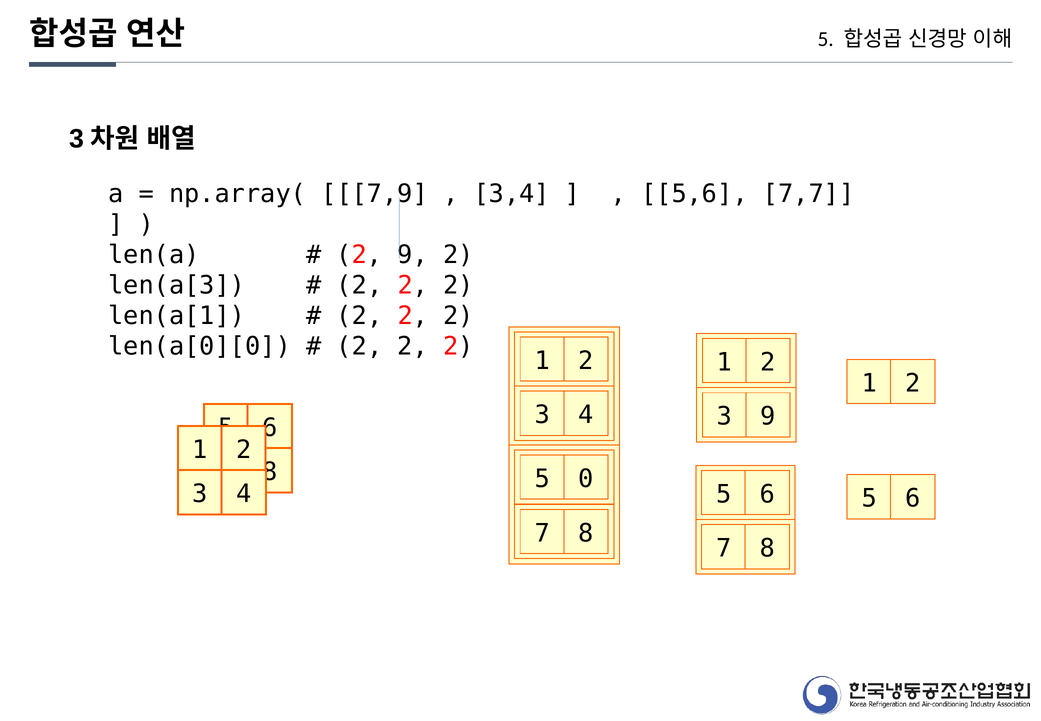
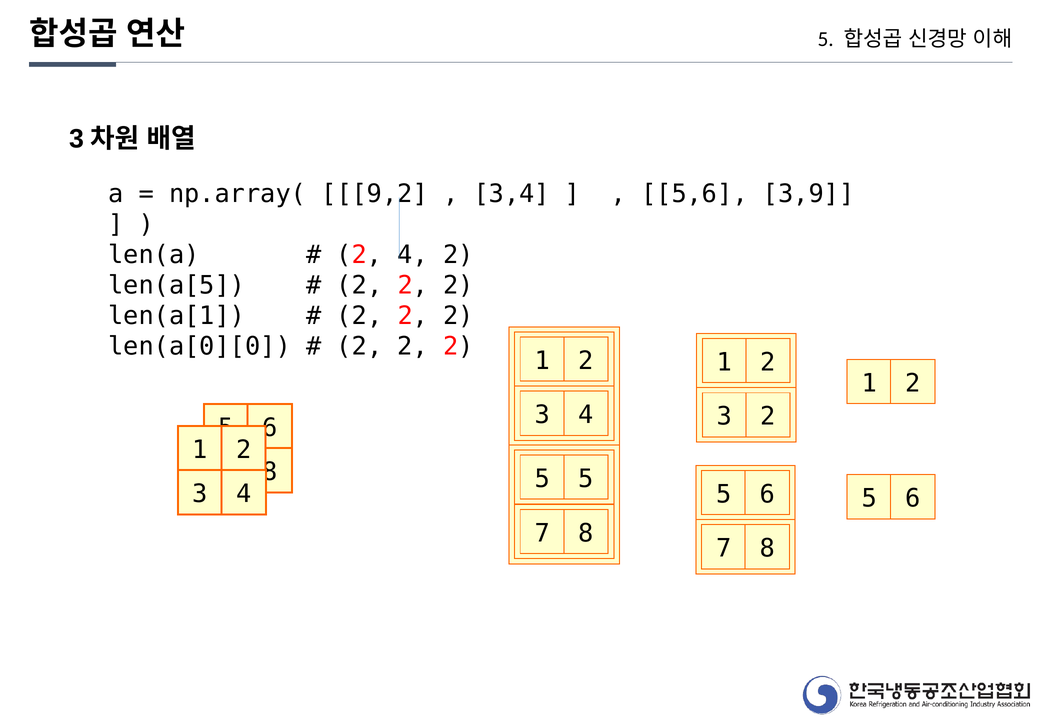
7,9: 7,9 -> 9,2
7,7: 7,7 -> 3,9
2 9: 9 -> 4
len(a[3: len(a[3 -> len(a[5
3 9: 9 -> 2
5 0: 0 -> 5
